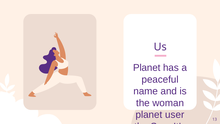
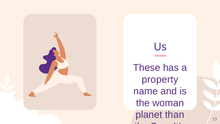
Planet at (147, 68): Planet -> These
peaceful: peaceful -> property
planet user: user -> than
